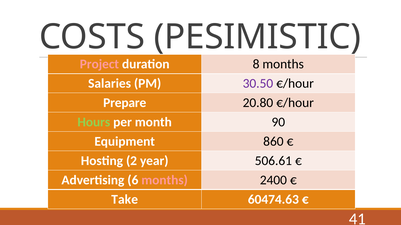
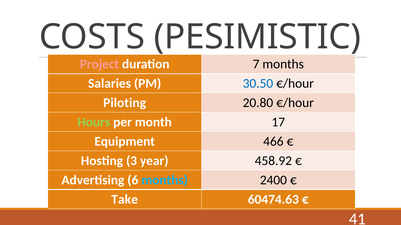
8: 8 -> 7
30.50 colour: purple -> blue
Prepare: Prepare -> Piloting
90: 90 -> 17
860: 860 -> 466
2: 2 -> 3
506.61: 506.61 -> 458.92
months at (165, 180) colour: pink -> light blue
